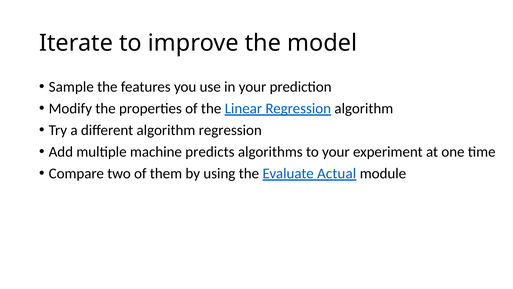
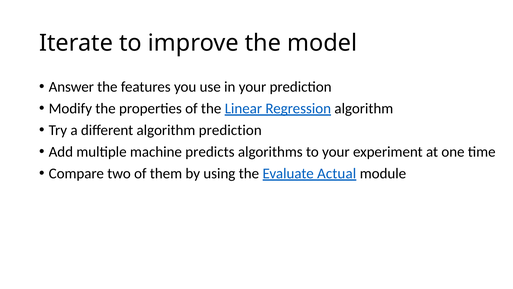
Sample: Sample -> Answer
algorithm regression: regression -> prediction
